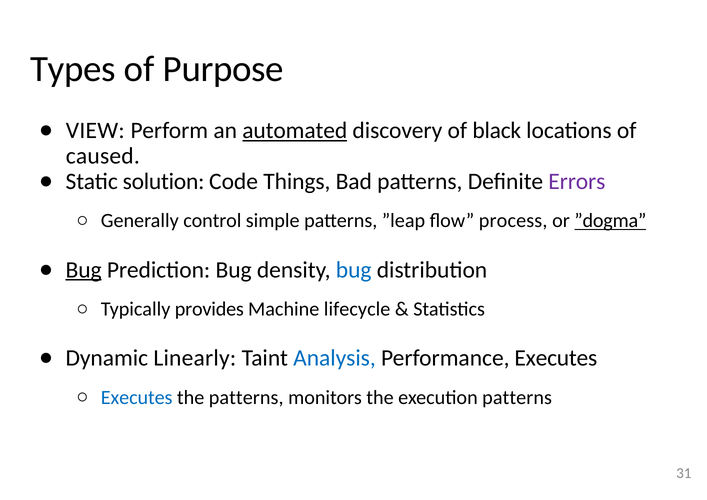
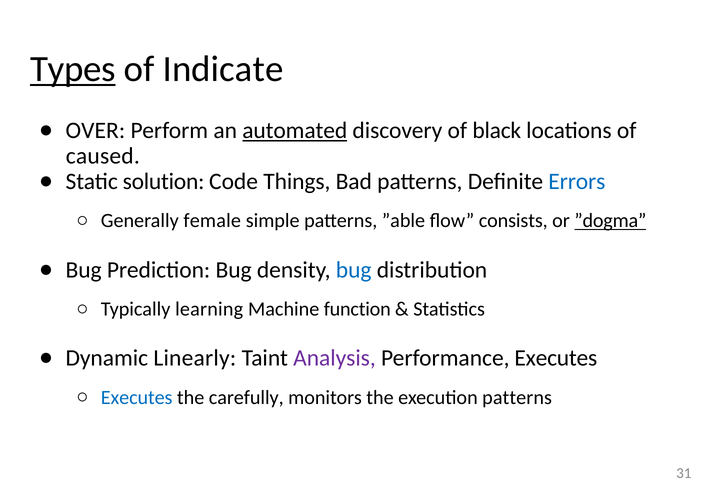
Types underline: none -> present
Purpose: Purpose -> Indicate
VIEW: VIEW -> OVER
Errors colour: purple -> blue
control: control -> female
”leap: ”leap -> ”able
process: process -> consists
Bug at (84, 270) underline: present -> none
provides: provides -> learning
lifecycle: lifecycle -> function
Analysis colour: blue -> purple
the patterns: patterns -> carefully
